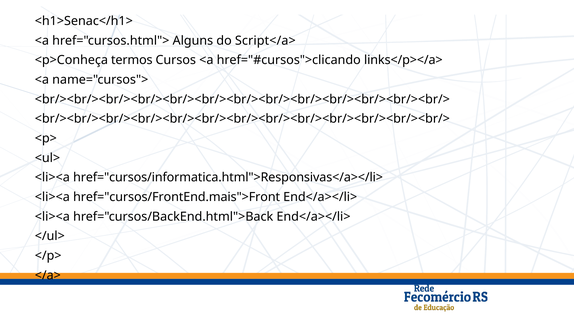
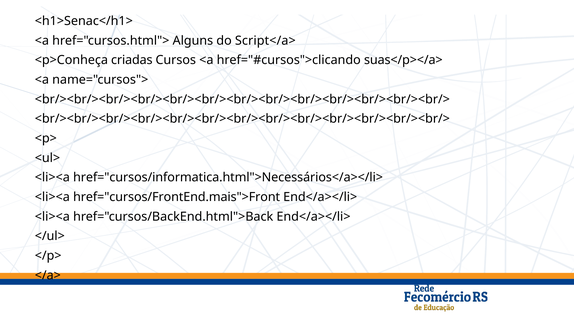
termos: termos -> criadas
links</p></a>: links</p></a> -> suas</p></a>
href="cursos/informatica.html">Responsivas</a></li>: href="cursos/informatica.html">Responsivas</a></li> -> href="cursos/informatica.html">Necessários</a></li>
